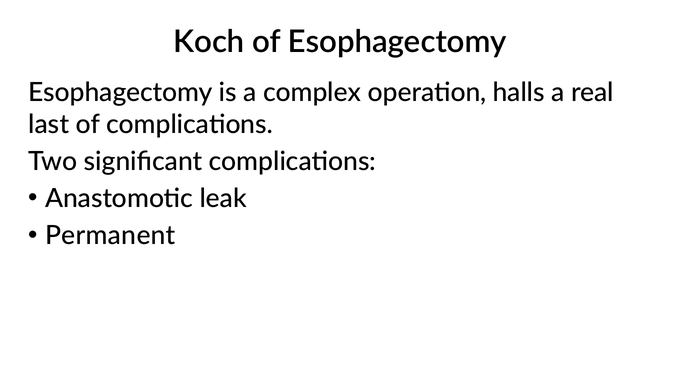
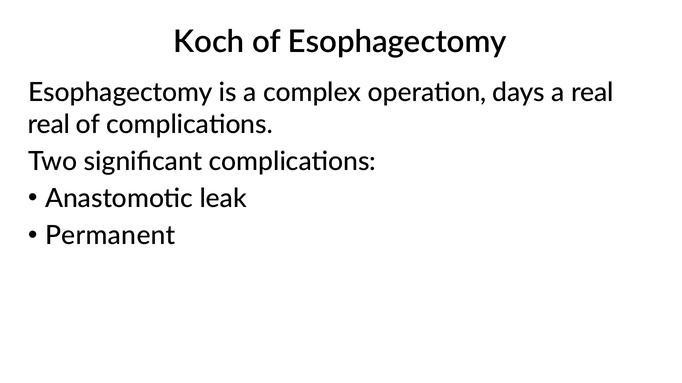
halls: halls -> days
last at (49, 125): last -> real
